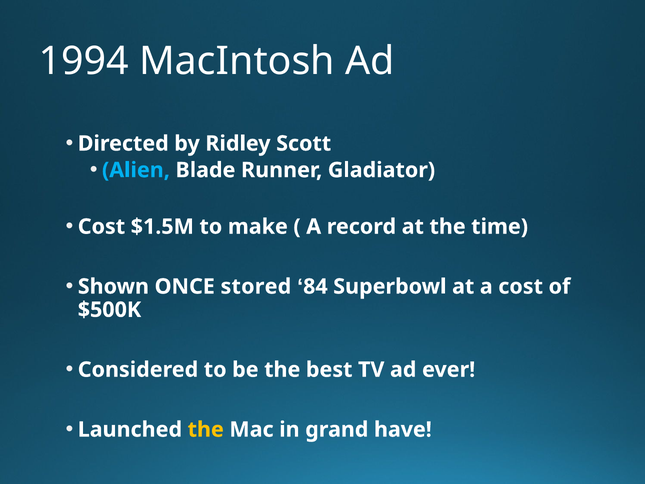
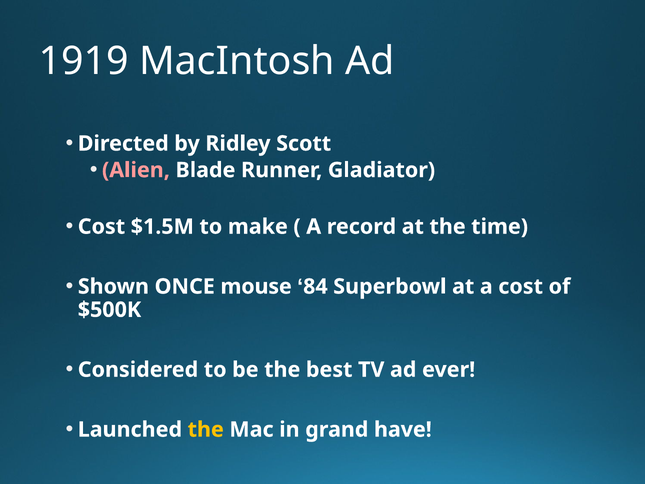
1994: 1994 -> 1919
Alien colour: light blue -> pink
stored: stored -> mouse
